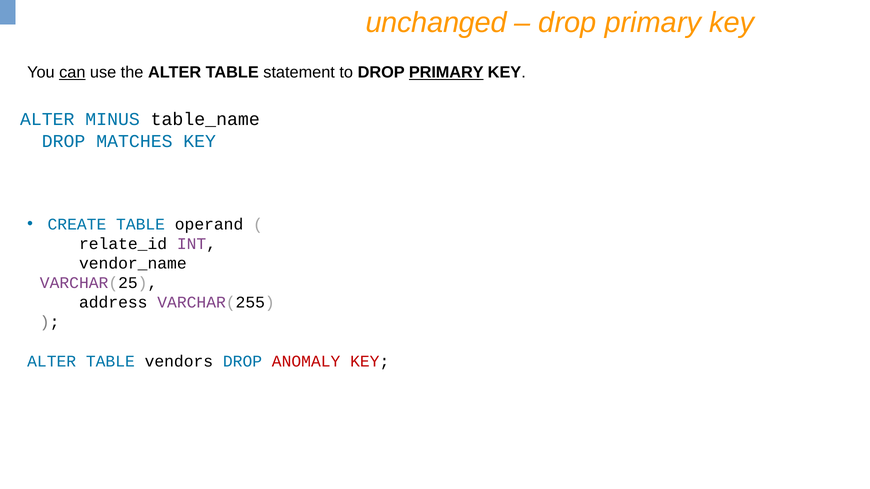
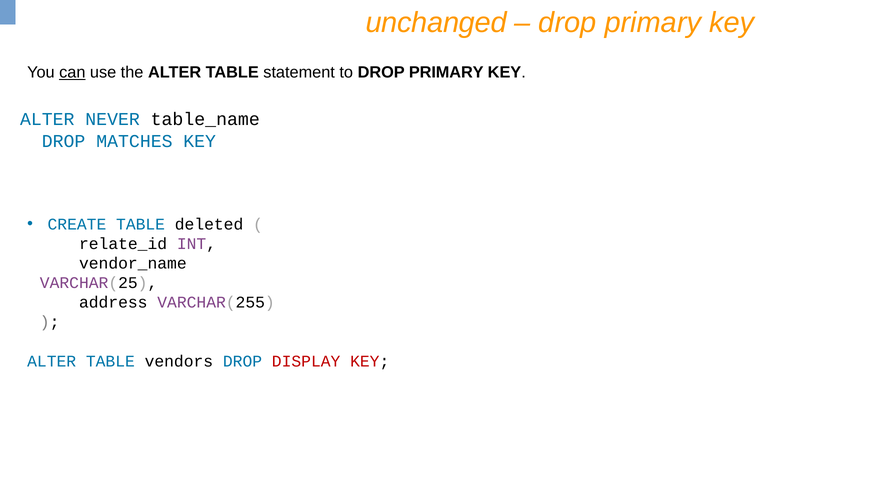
PRIMARY at (446, 72) underline: present -> none
MINUS: MINUS -> NEVER
operand: operand -> deleted
ANOMALY: ANOMALY -> DISPLAY
